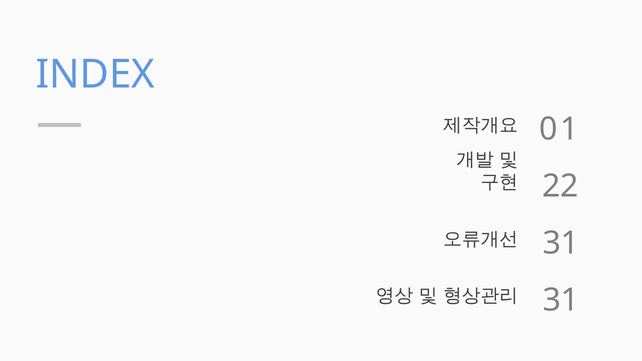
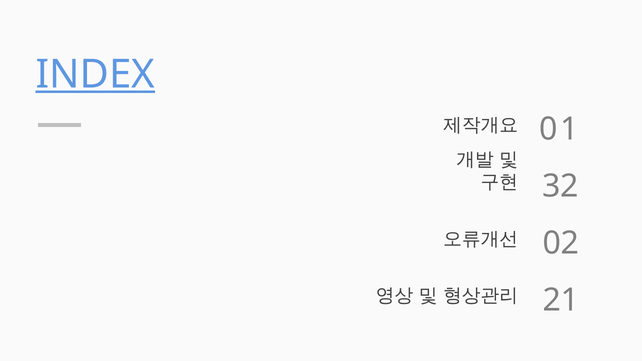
INDEX underline: none -> present
22: 22 -> 32
31 at (561, 243): 31 -> 02
31 at (561, 300): 31 -> 21
